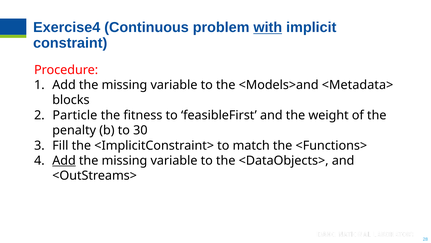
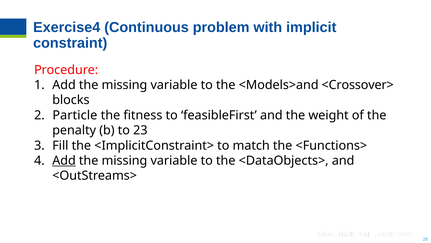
with underline: present -> none
<Metadata>: <Metadata> -> <Crossover>
30: 30 -> 23
